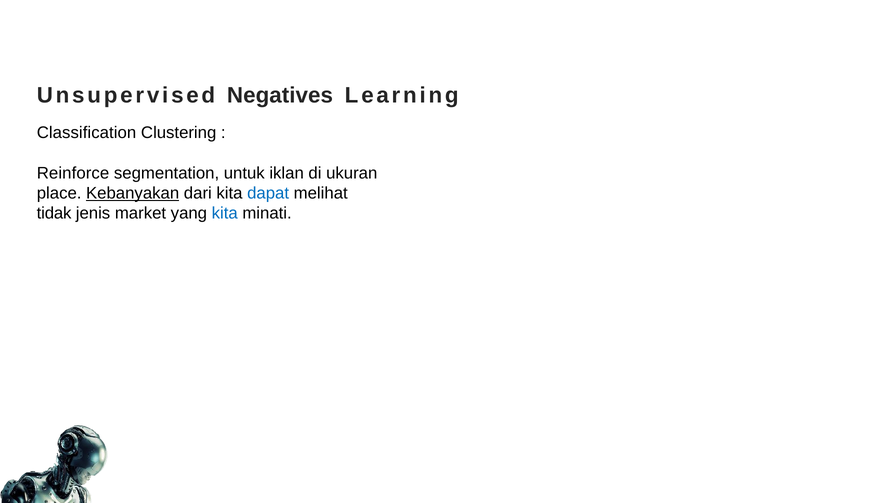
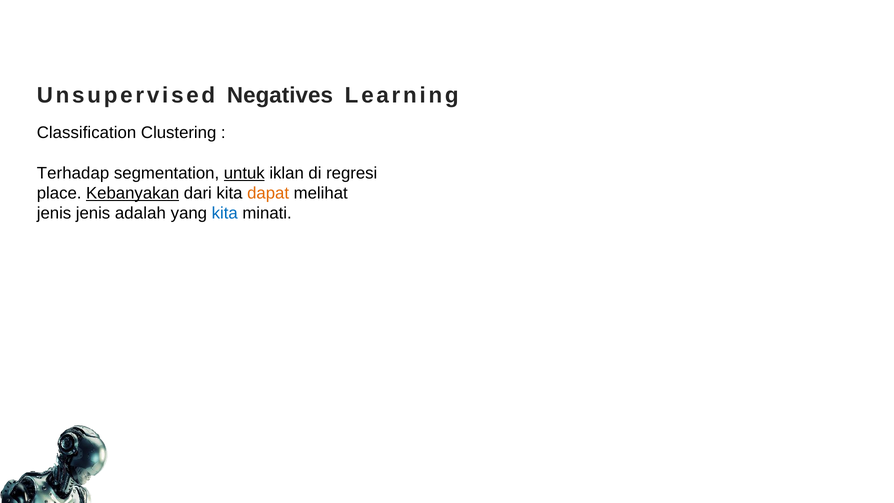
Reinforce: Reinforce -> Terhadap
untuk underline: none -> present
ukuran: ukuran -> regresi
dapat colour: blue -> orange
tidak at (54, 213): tidak -> jenis
market: market -> adalah
